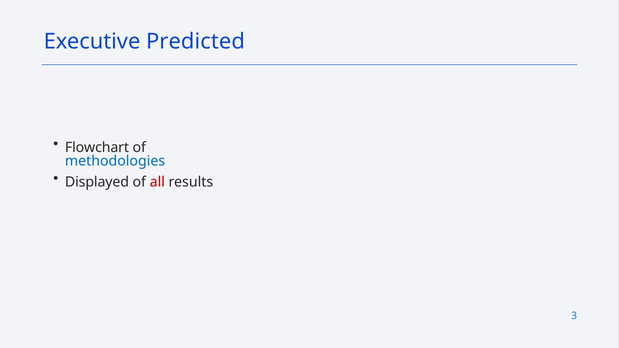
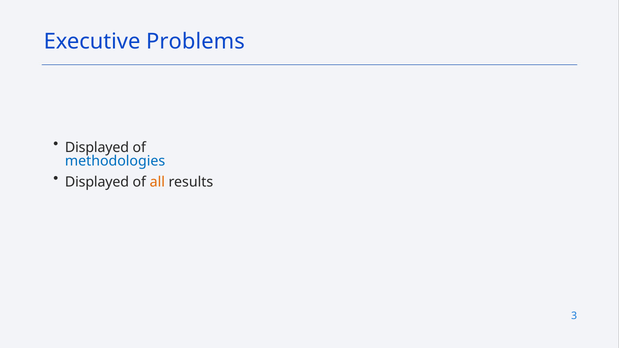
Predicted: Predicted -> Problems
Flowchart at (97, 148): Flowchart -> Displayed
all colour: red -> orange
